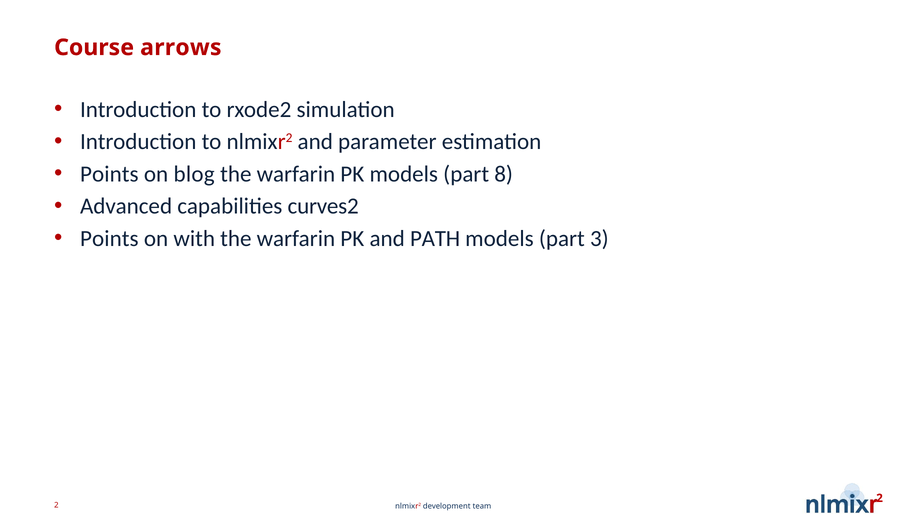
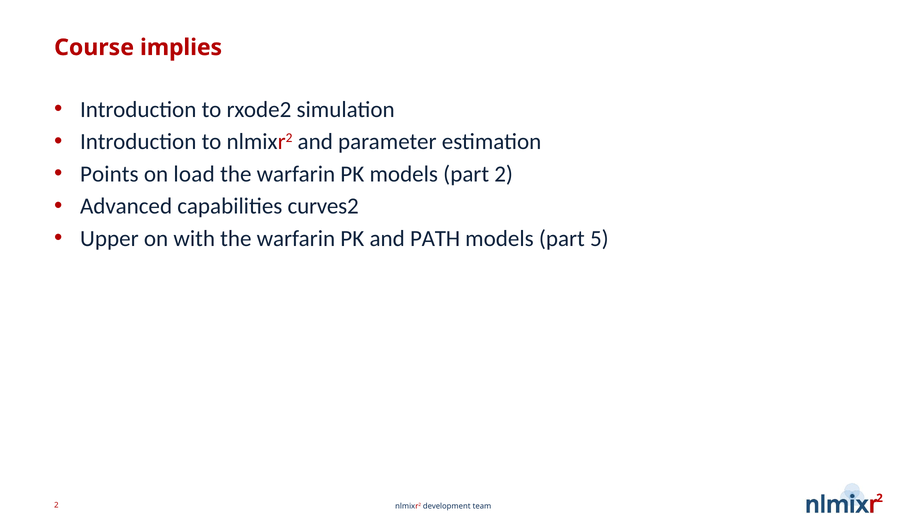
arrows: arrows -> implies
blog: blog -> load
part 8: 8 -> 2
Points at (109, 239): Points -> Upper
3: 3 -> 5
